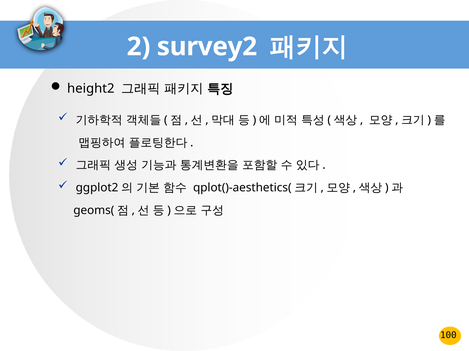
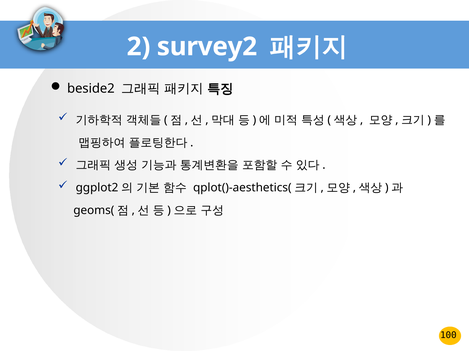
height2: height2 -> beside2
